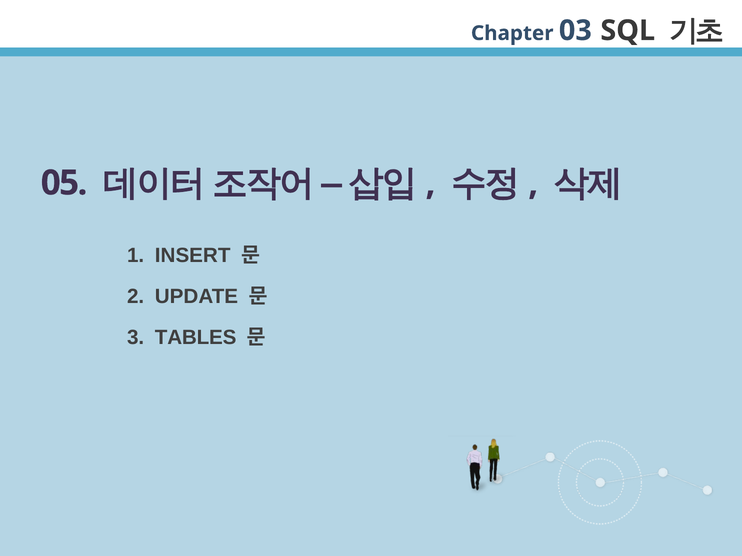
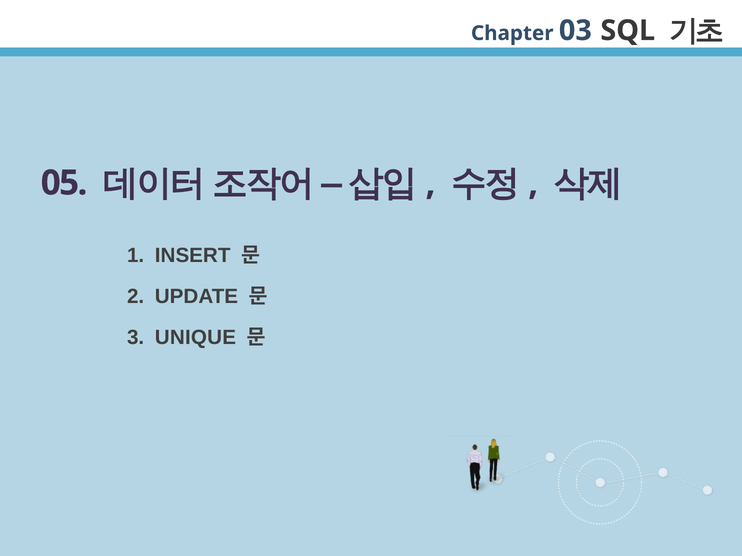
TABLES: TABLES -> UNIQUE
